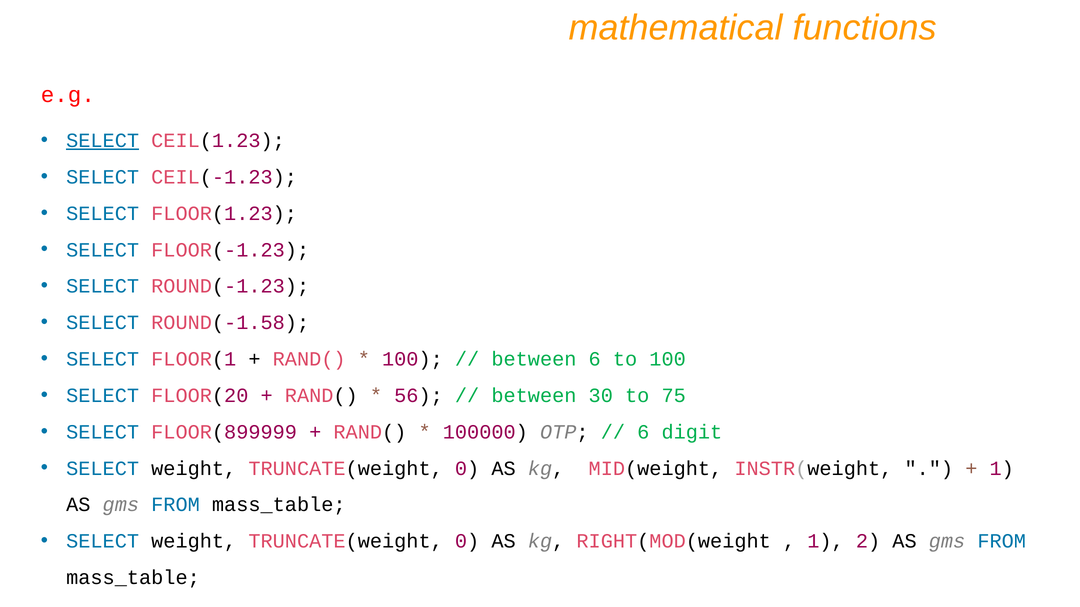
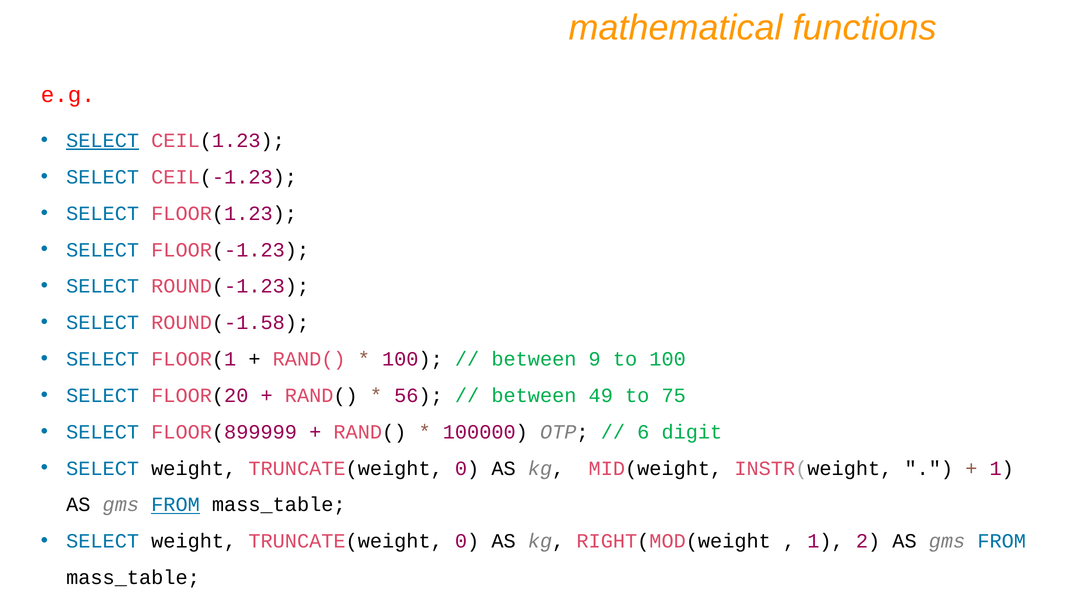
between 6: 6 -> 9
30: 30 -> 49
FROM at (176, 505) underline: none -> present
